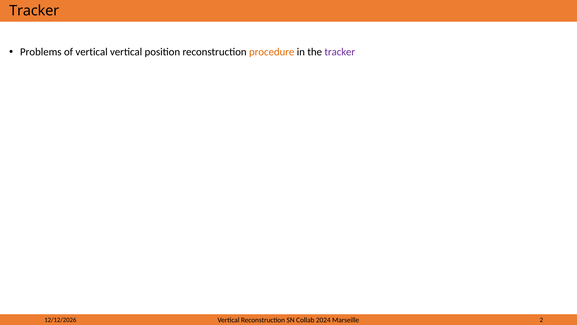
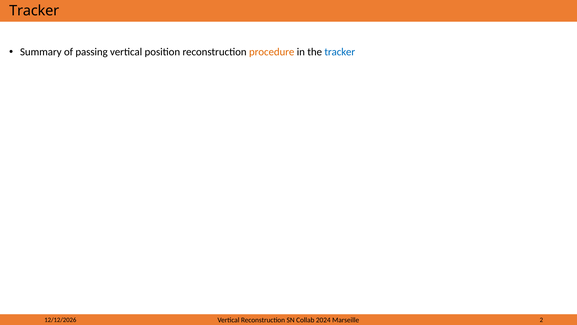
Problems: Problems -> Summary
of vertical: vertical -> passing
tracker at (340, 52) colour: purple -> blue
